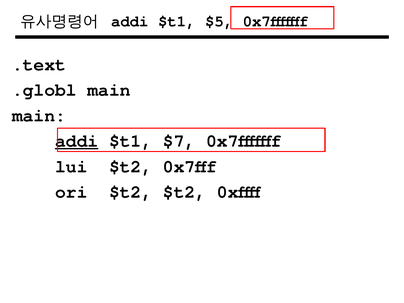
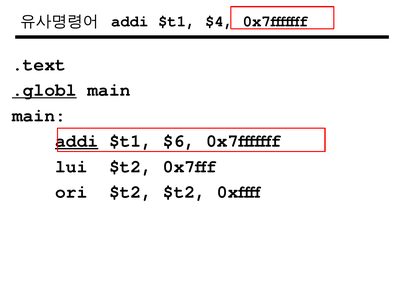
$5: $5 -> $4
.globl underline: none -> present
$7: $7 -> $6
